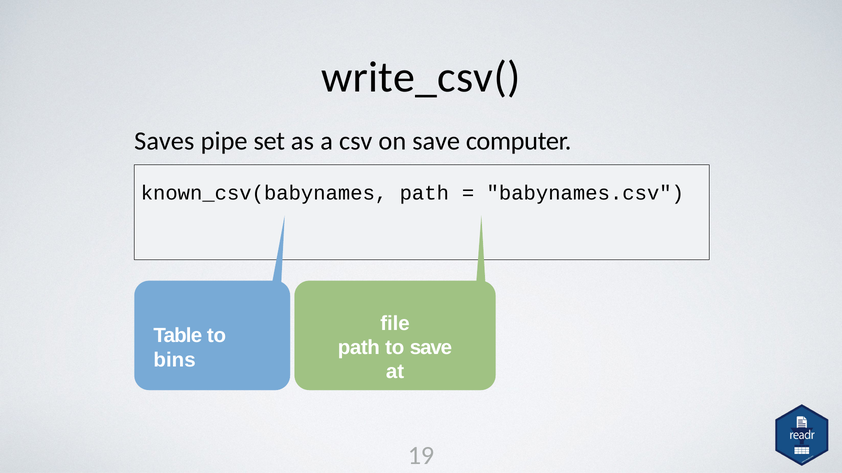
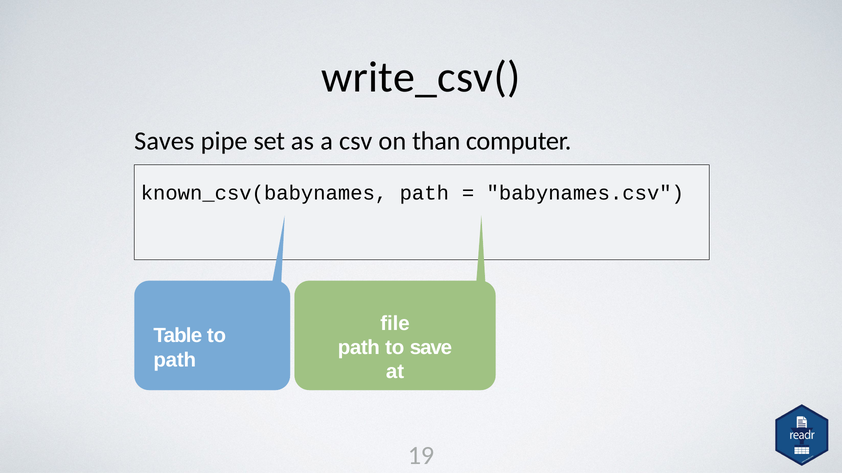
on save: save -> than
bins at (175, 361): bins -> path
